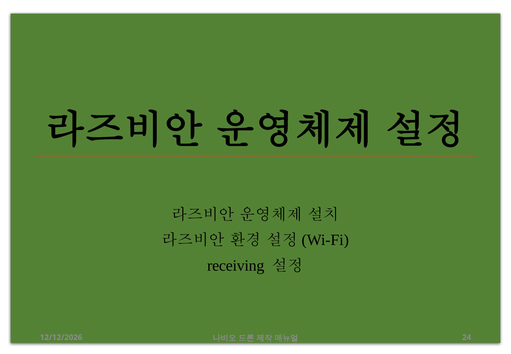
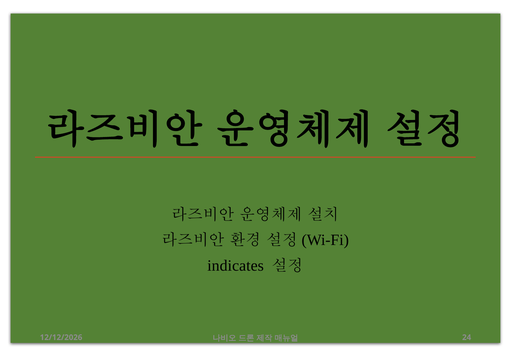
receiving: receiving -> indicates
